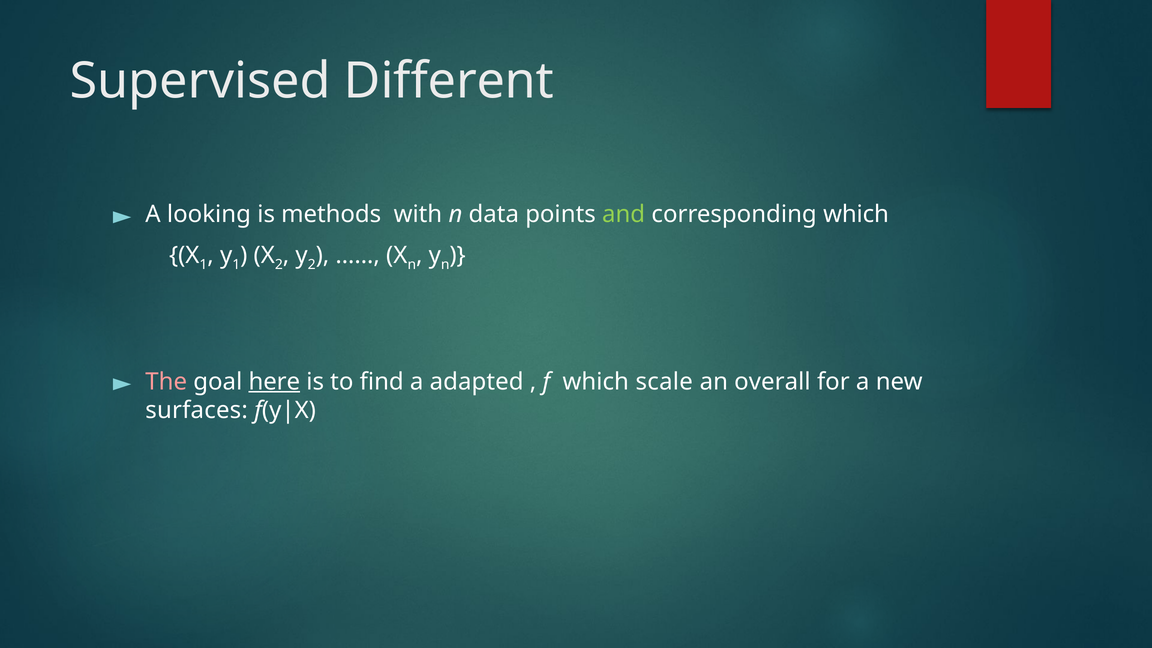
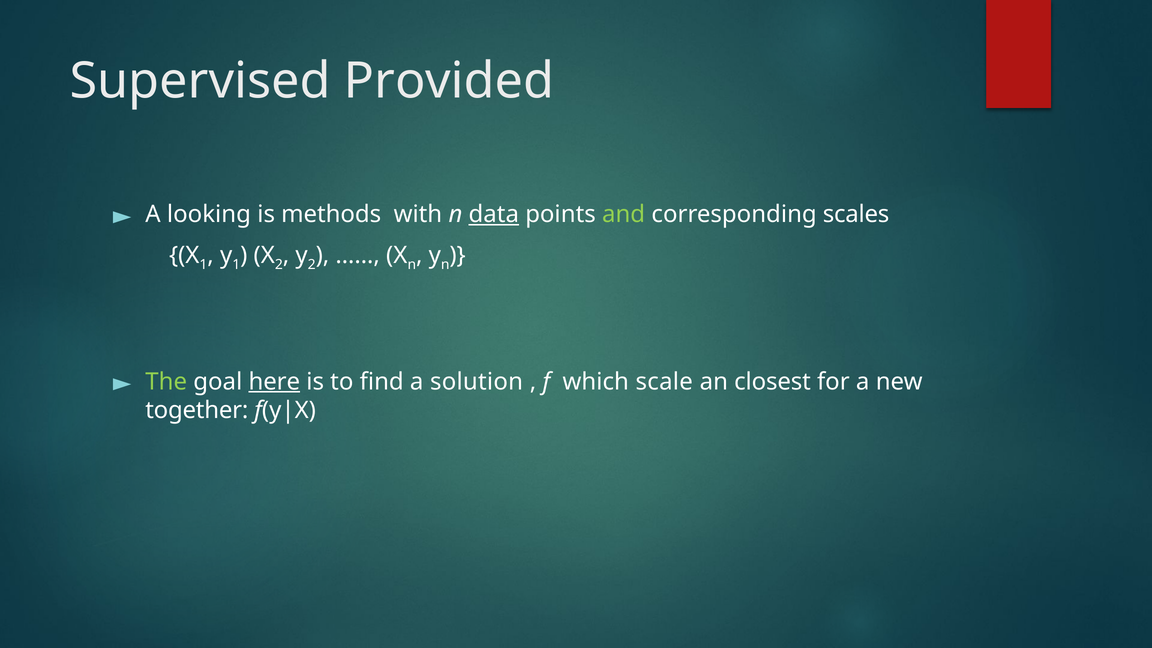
Different: Different -> Provided
data underline: none -> present
corresponding which: which -> scales
The colour: pink -> light green
adapted: adapted -> solution
overall: overall -> closest
surfaces: surfaces -> together
